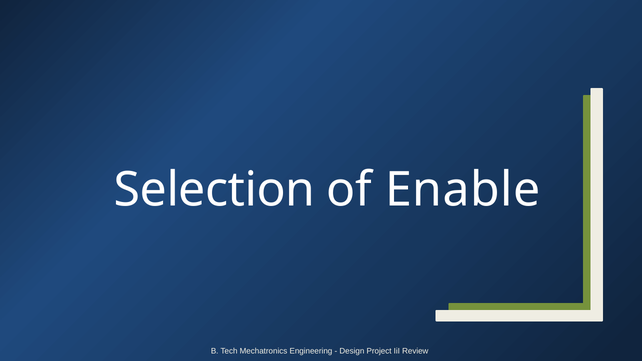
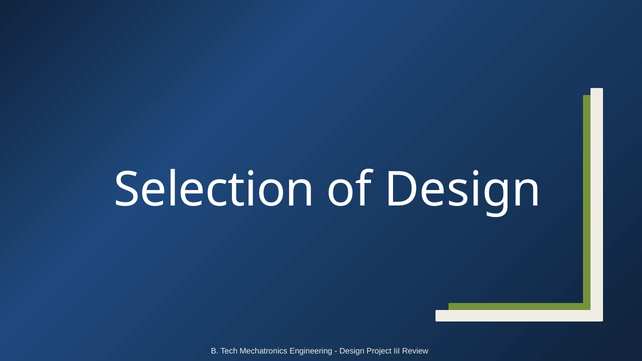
of Enable: Enable -> Design
